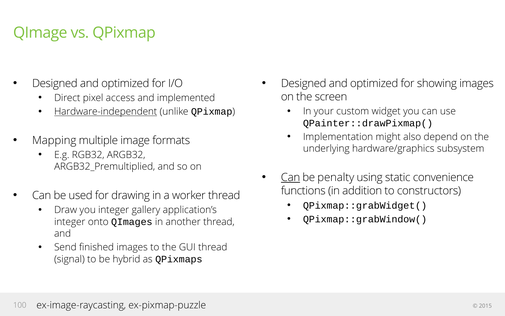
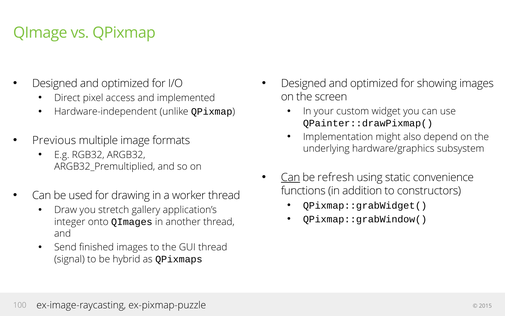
Hardware-independent underline: present -> none
Mapping: Mapping -> Previous
penalty: penalty -> refresh
you integer: integer -> stretch
